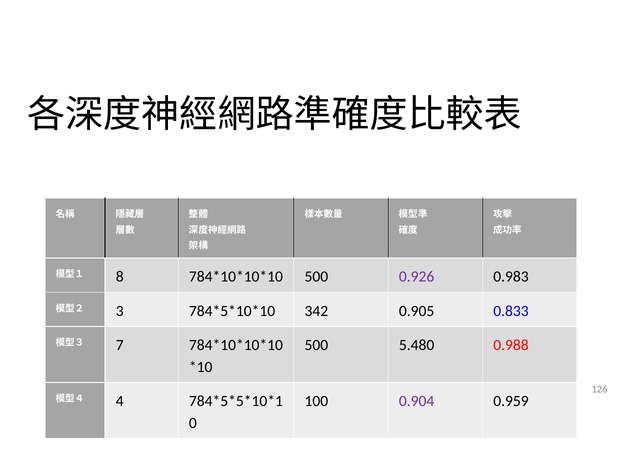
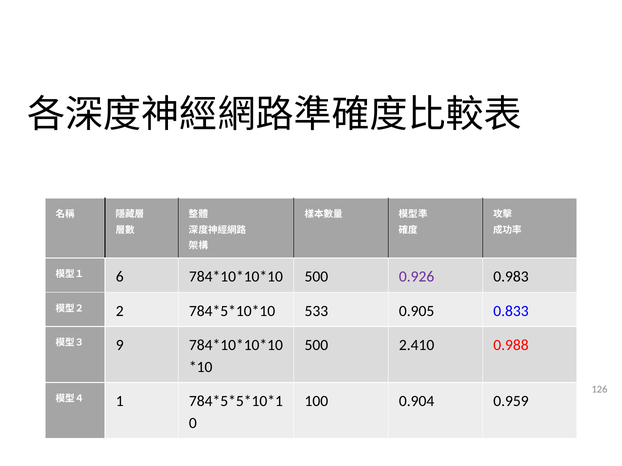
8: 8 -> 6
3: 3 -> 2
342: 342 -> 533
5.480: 5.480 -> 2.410
7: 7 -> 9
0.904 colour: purple -> black
4: 4 -> 1
